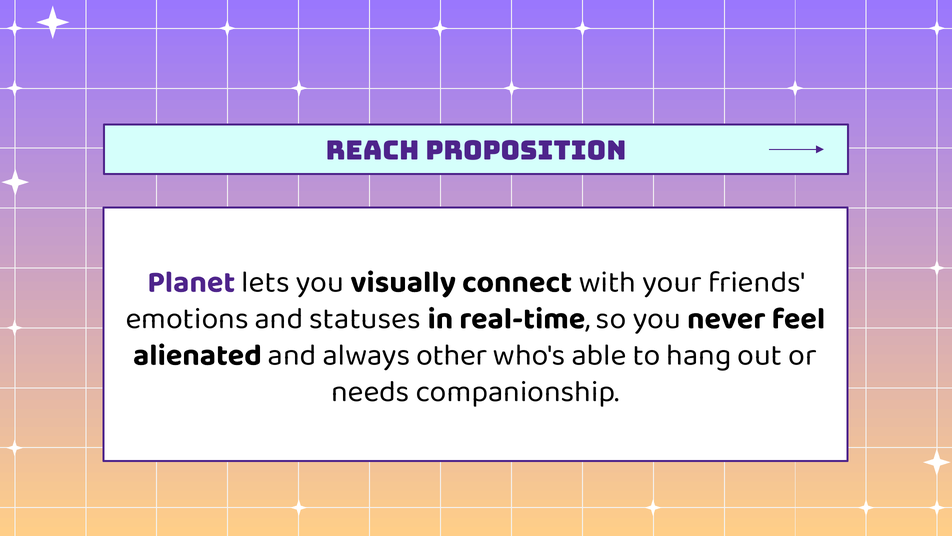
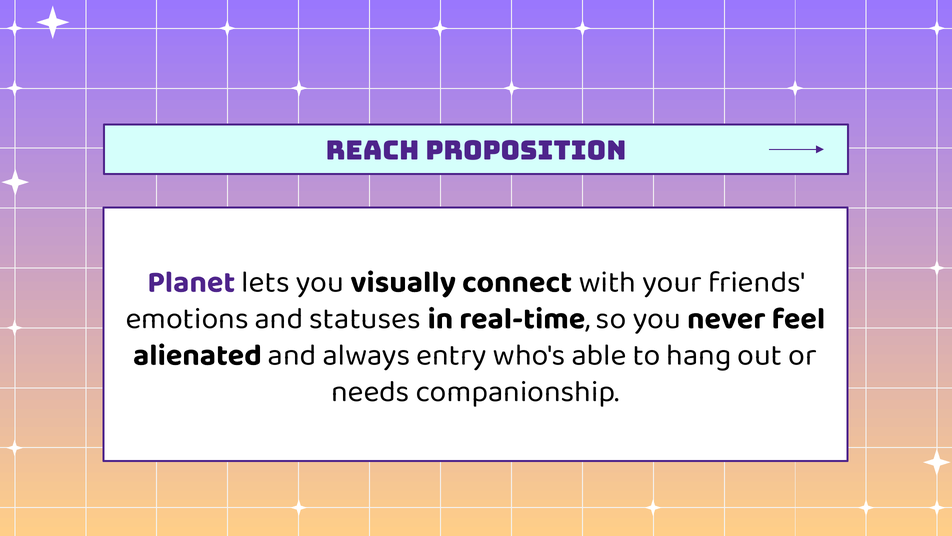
other: other -> entry
